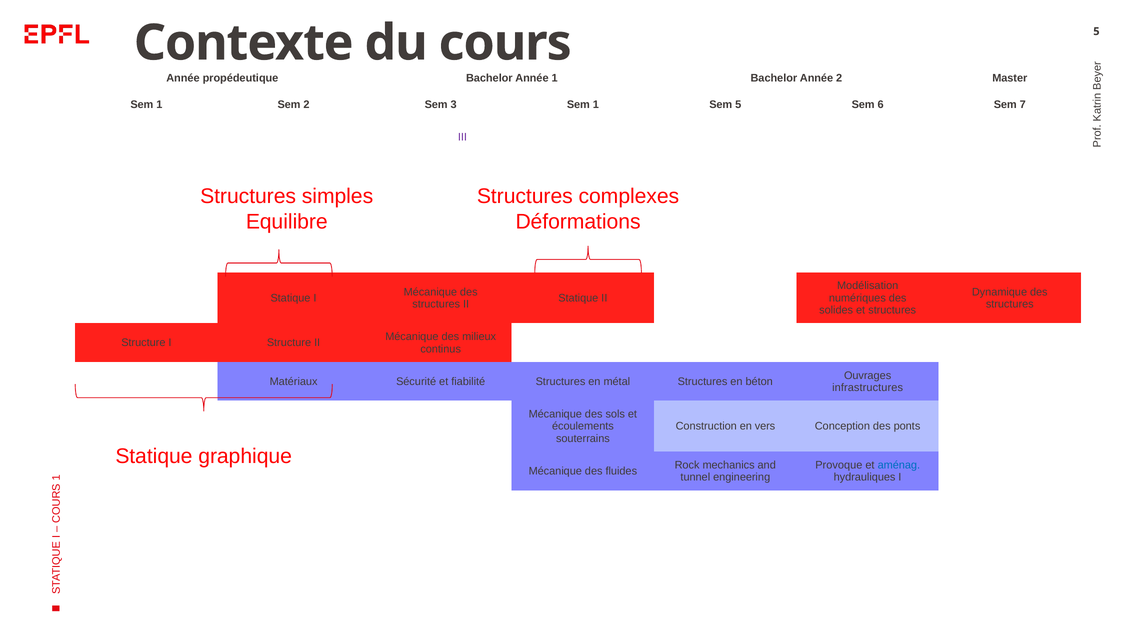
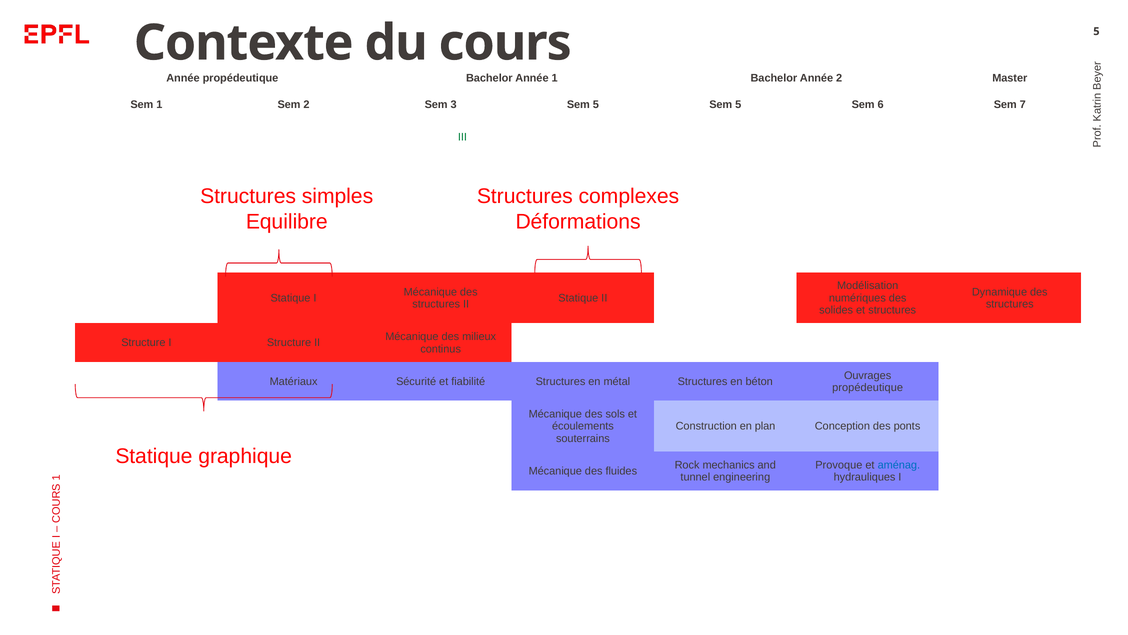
3 Sem 1: 1 -> 5
III at (462, 137) colour: purple -> green
infrastructures at (868, 387): infrastructures -> propédeutique
vers: vers -> plan
